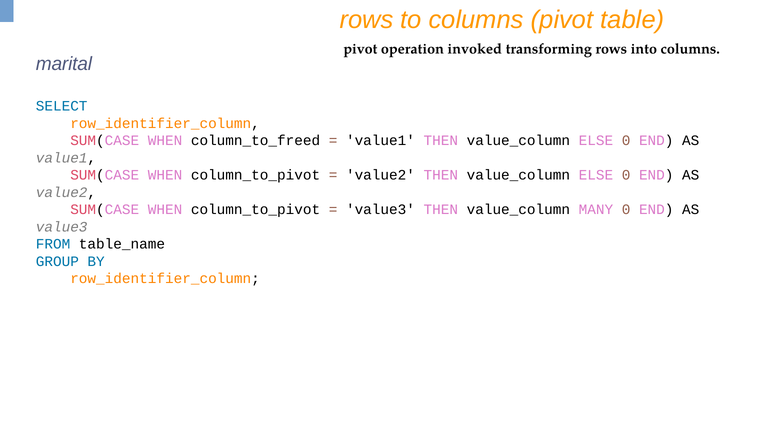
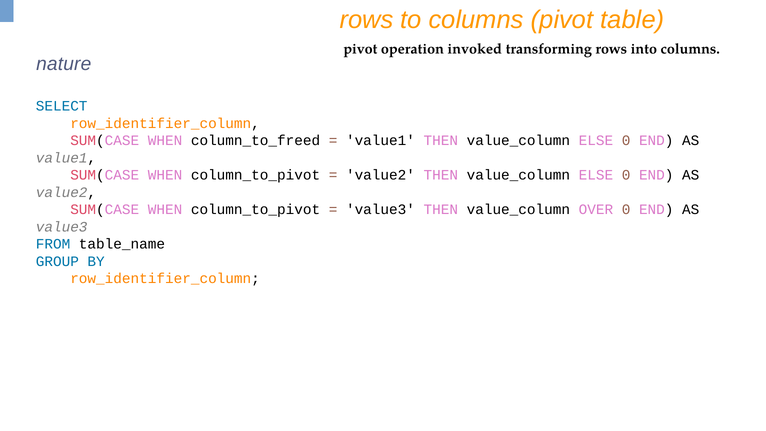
marital: marital -> nature
MANY: MANY -> OVER
